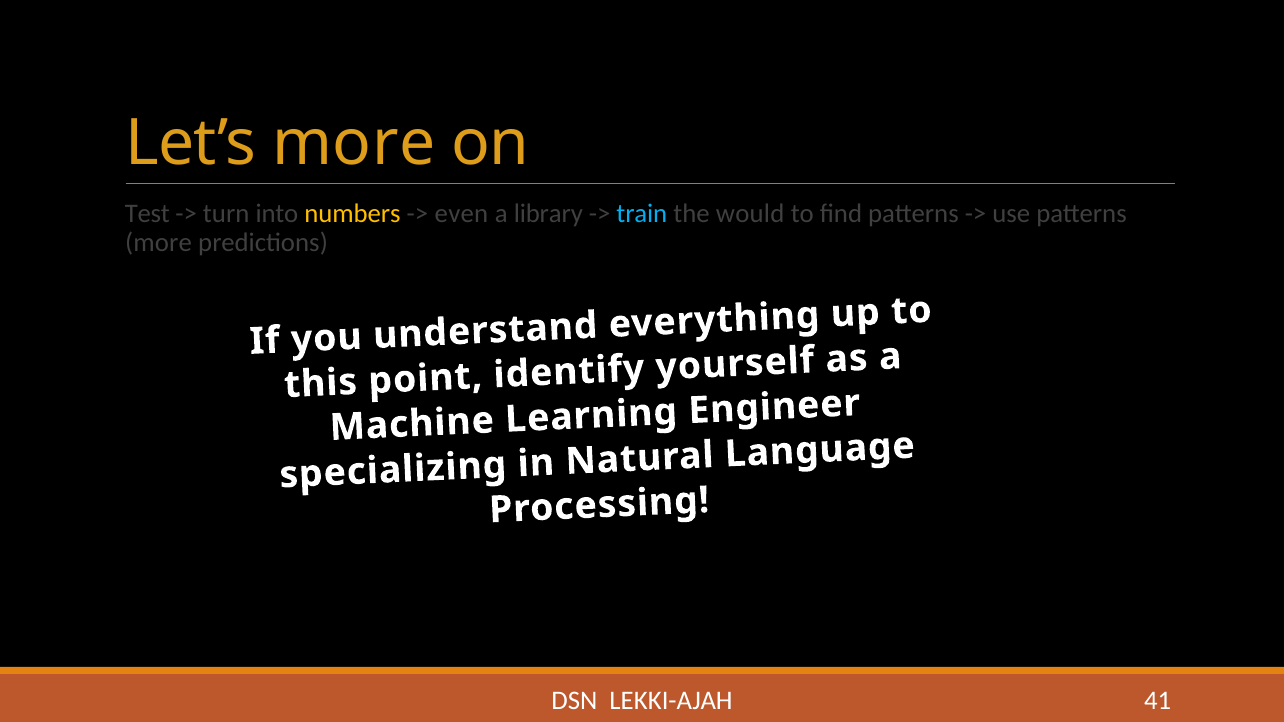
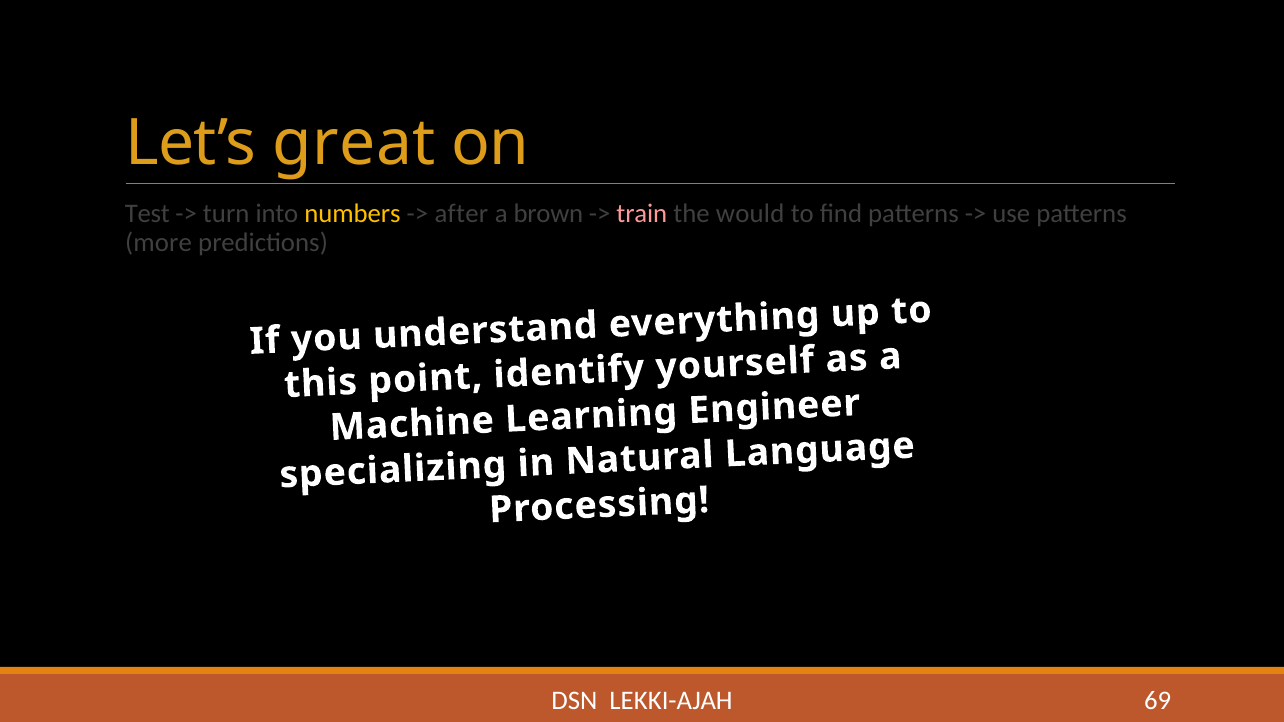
Let’s more: more -> great
even: even -> after
library: library -> brown
train colour: light blue -> pink
41: 41 -> 69
